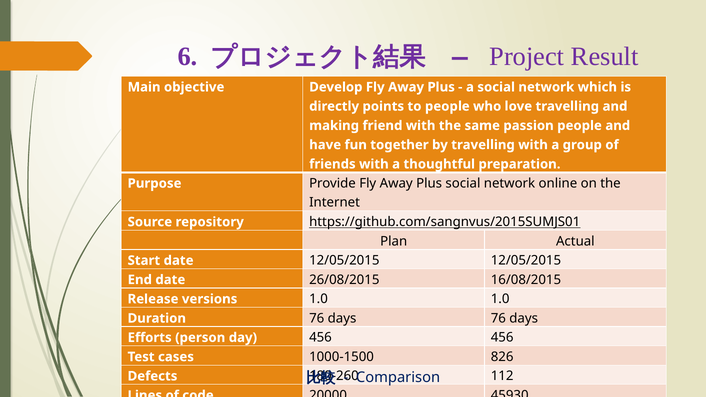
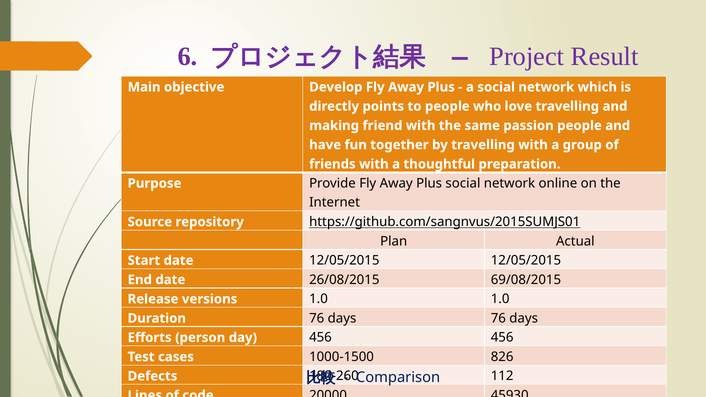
16/08/2015: 16/08/2015 -> 69/08/2015
